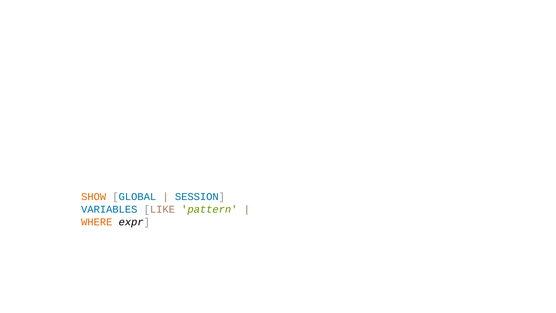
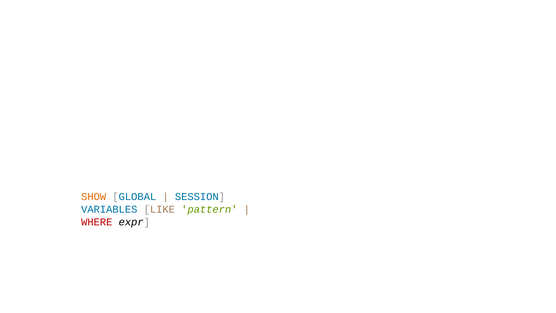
WHERE colour: orange -> red
